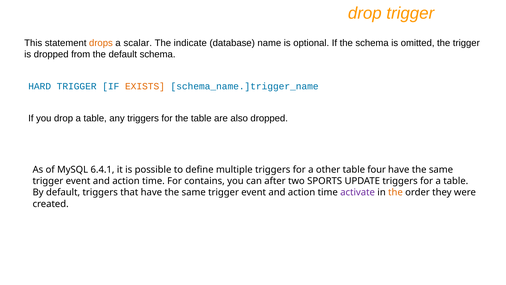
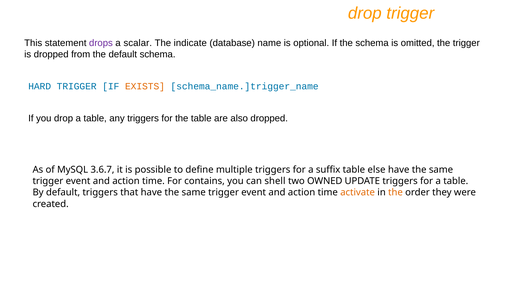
drops colour: orange -> purple
6.4.1: 6.4.1 -> 3.6.7
other: other -> suffix
four: four -> else
after: after -> shell
SPORTS: SPORTS -> OWNED
activate colour: purple -> orange
